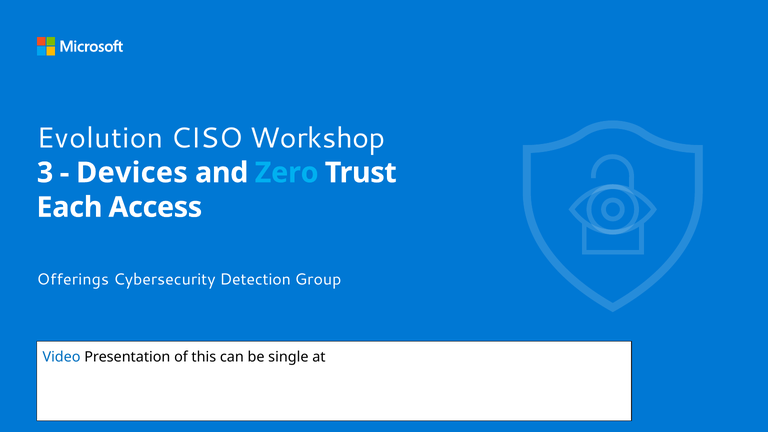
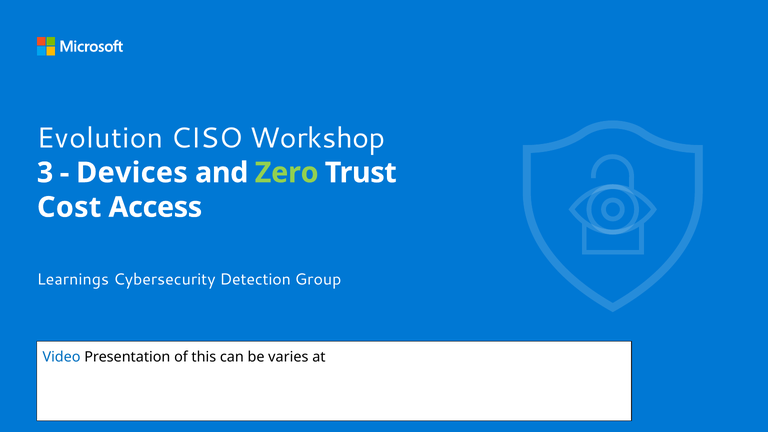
Zero colour: light blue -> light green
Each: Each -> Cost
Offerings: Offerings -> Learnings
single: single -> varies
